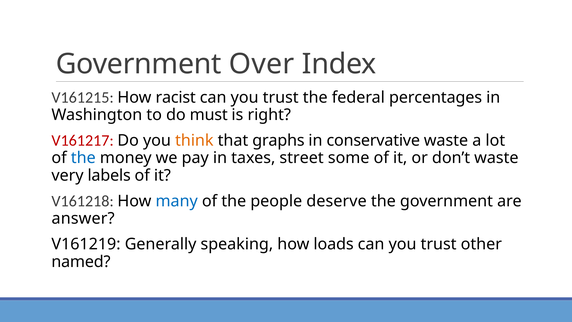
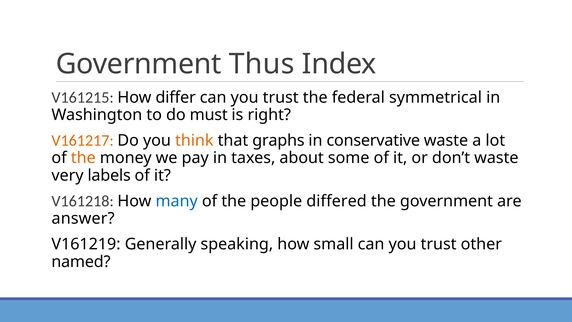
Over: Over -> Thus
racist: racist -> differ
percentages: percentages -> symmetrical
V161217 colour: red -> orange
the at (83, 158) colour: blue -> orange
street: street -> about
deserve: deserve -> differed
loads: loads -> small
